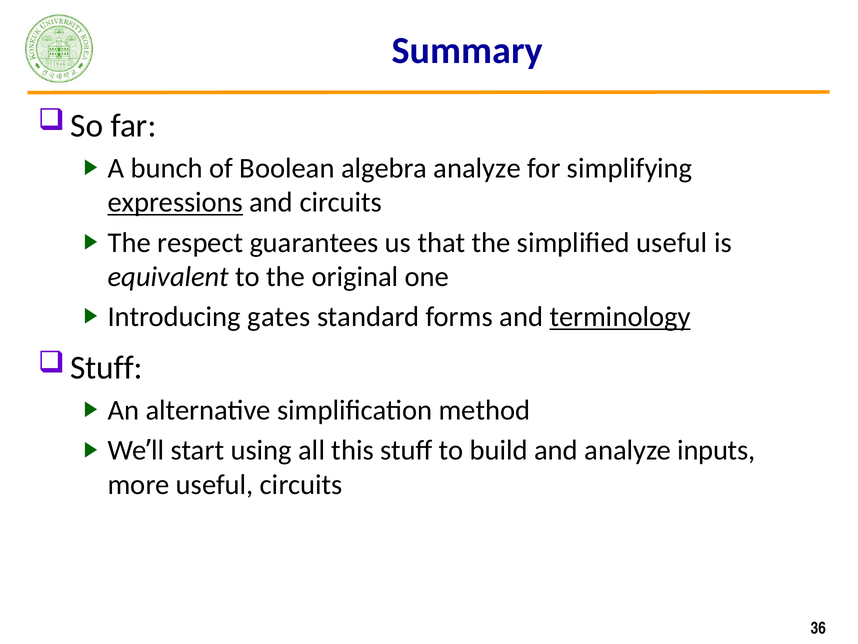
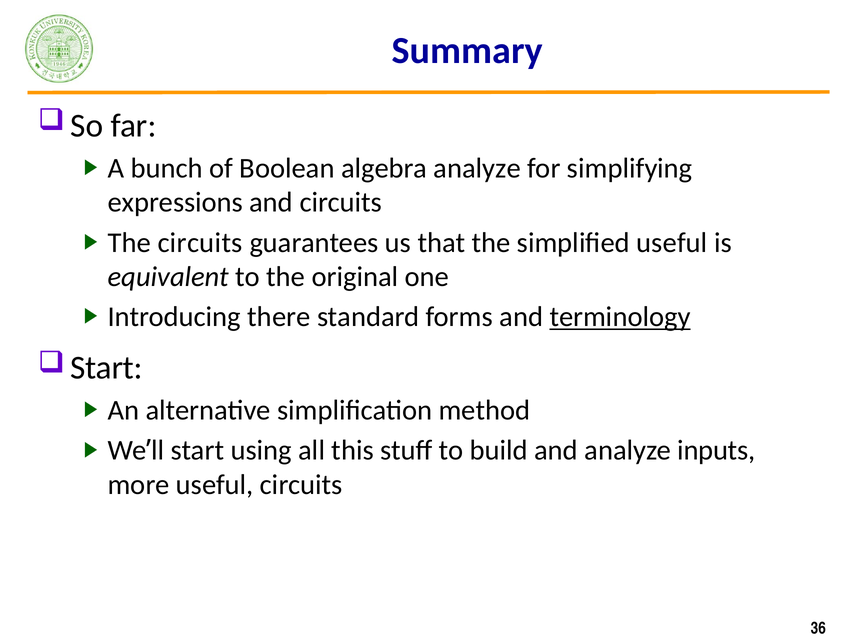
expressions underline: present -> none
The respect: respect -> circuits
gates: gates -> there
Stuff at (106, 368): Stuff -> Start
